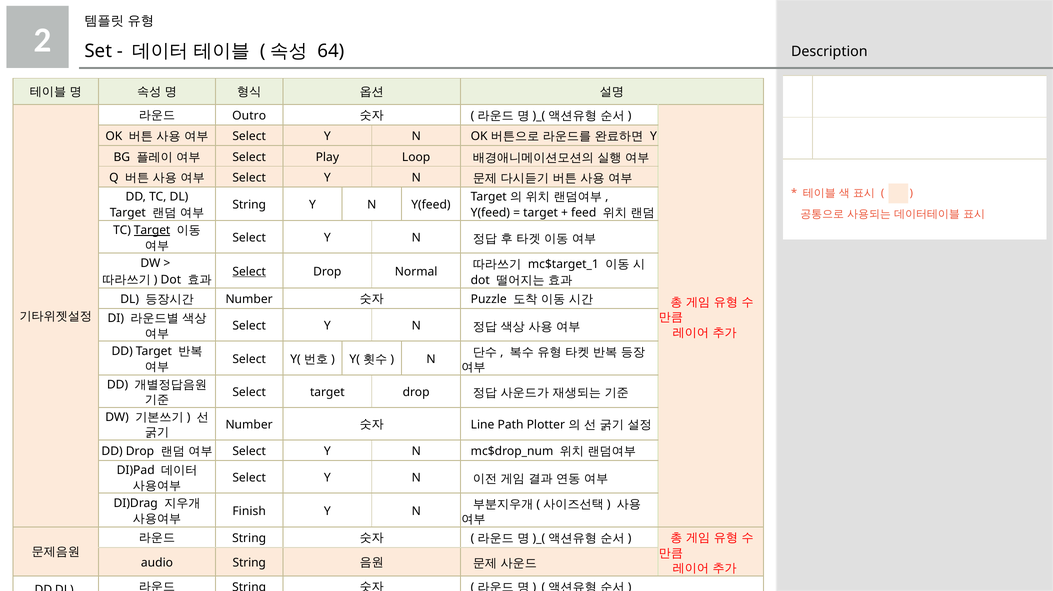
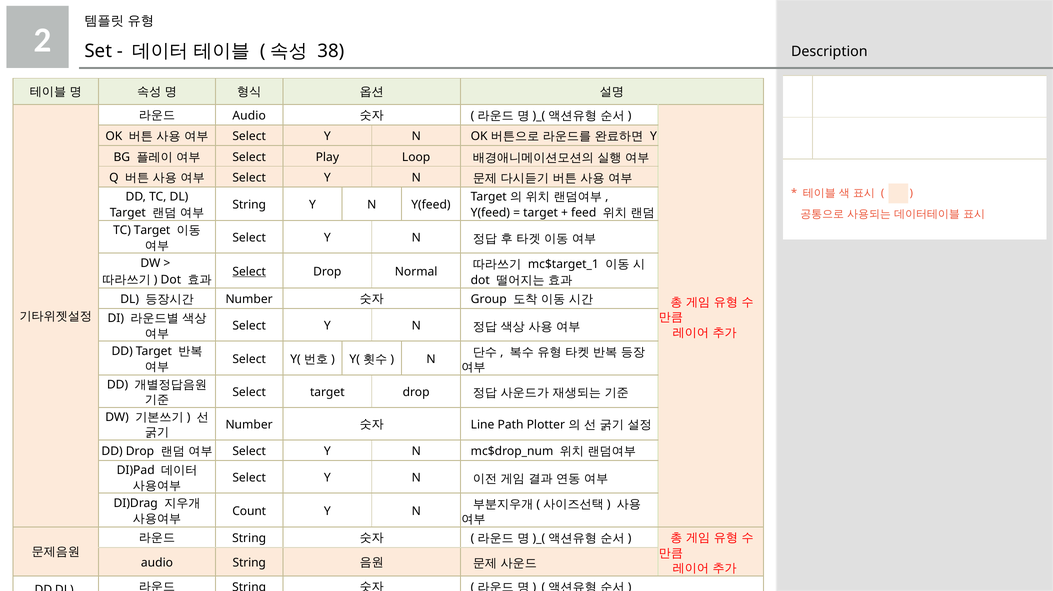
64: 64 -> 38
Outro at (249, 116): Outro -> Audio
Target at (152, 230) underline: present -> none
Puzzle: Puzzle -> Group
Finish at (249, 511): Finish -> Count
